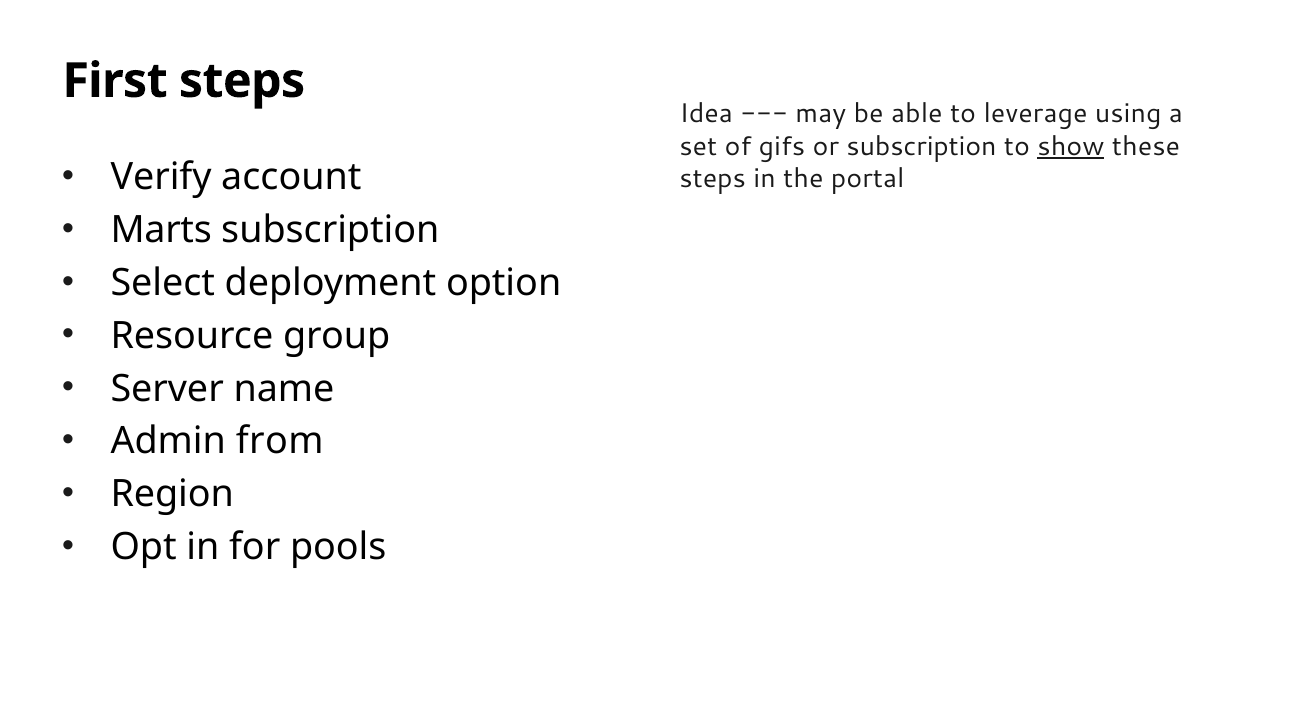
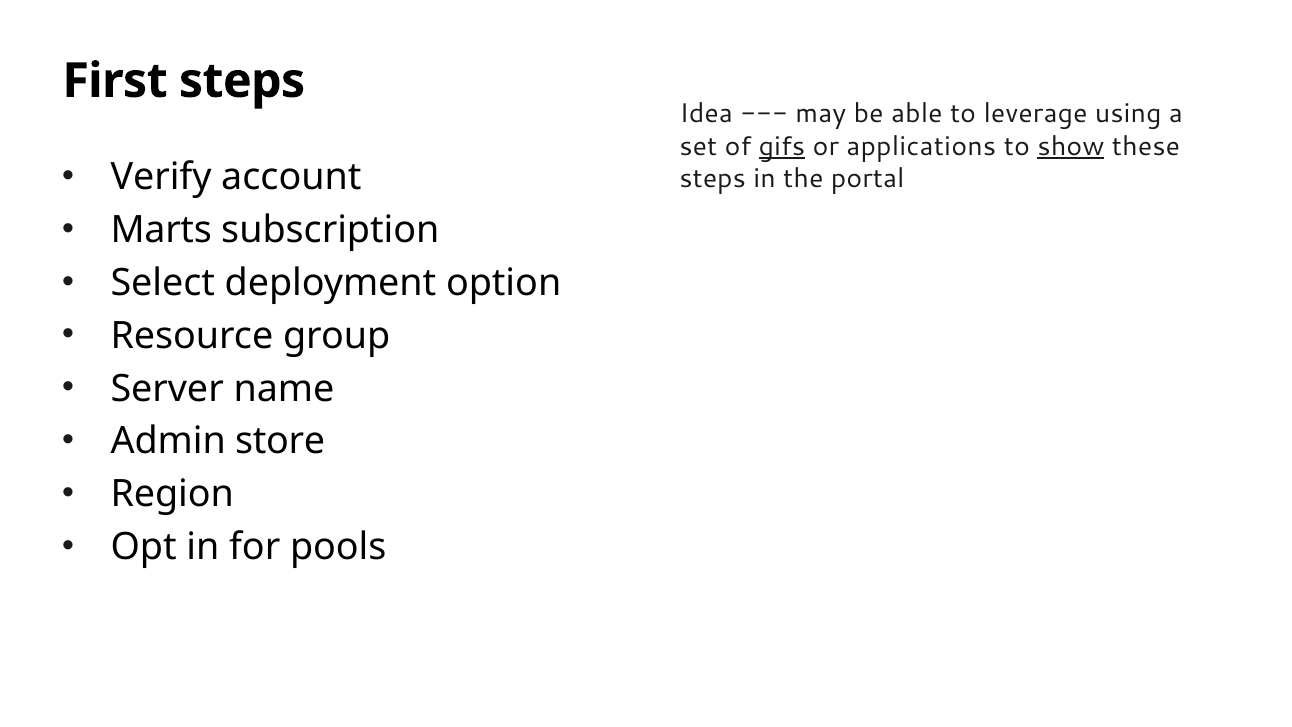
gifs underline: none -> present
or subscription: subscription -> applications
from: from -> store
